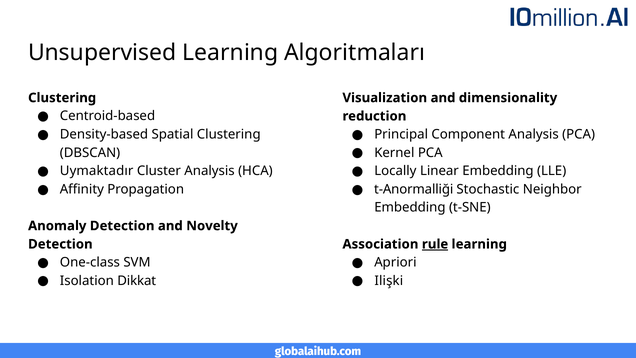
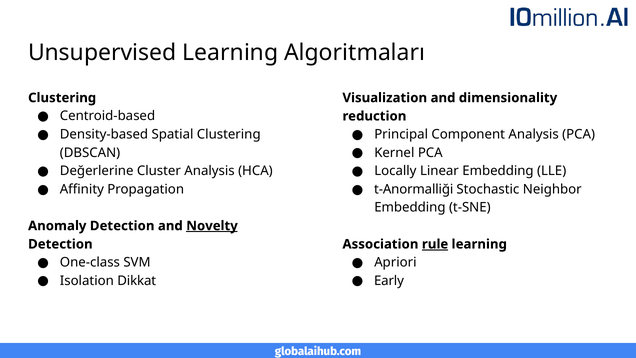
Uymaktadır: Uymaktadır -> Değerlerine
Novelty underline: none -> present
Ilişki: Ilişki -> Early
